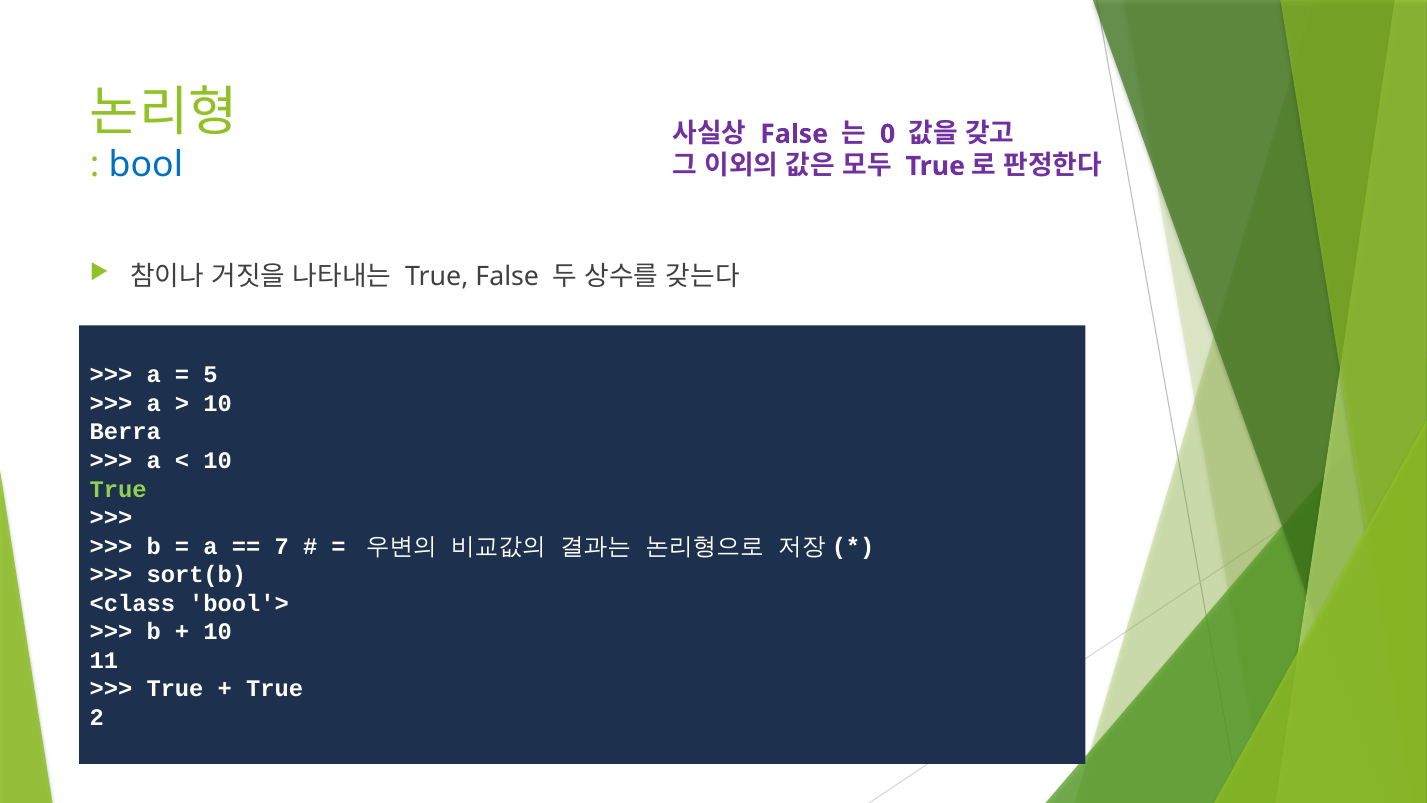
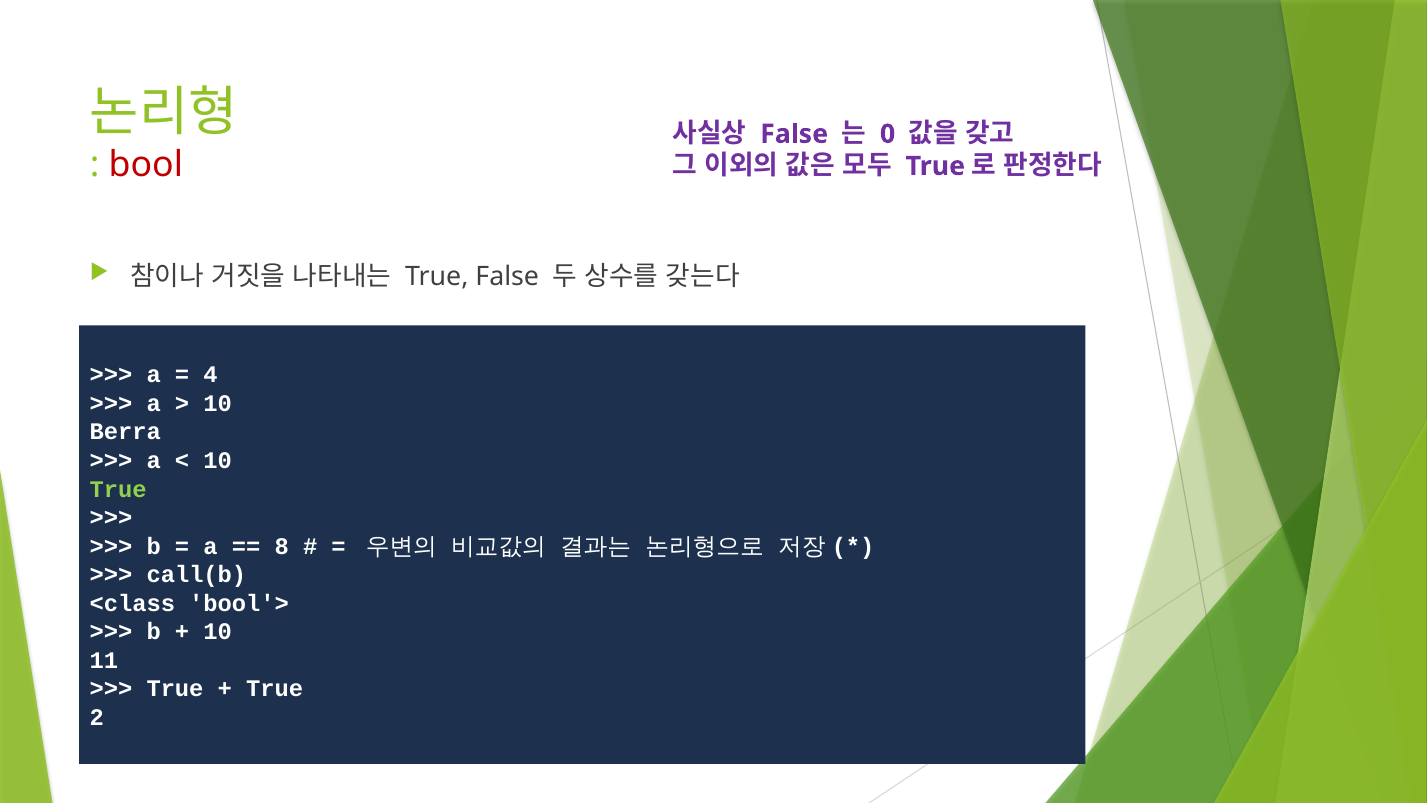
bool colour: blue -> red
5: 5 -> 4
7: 7 -> 8
sort(b: sort(b -> call(b
